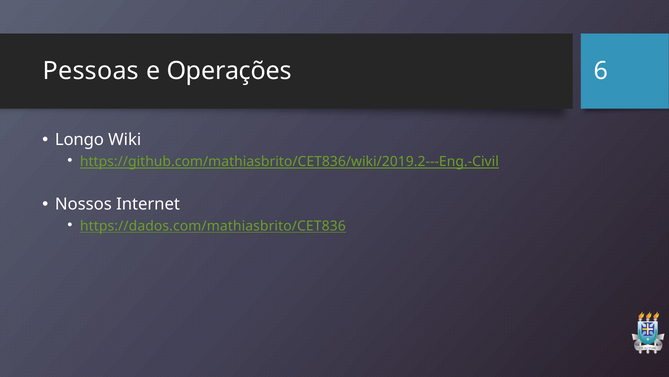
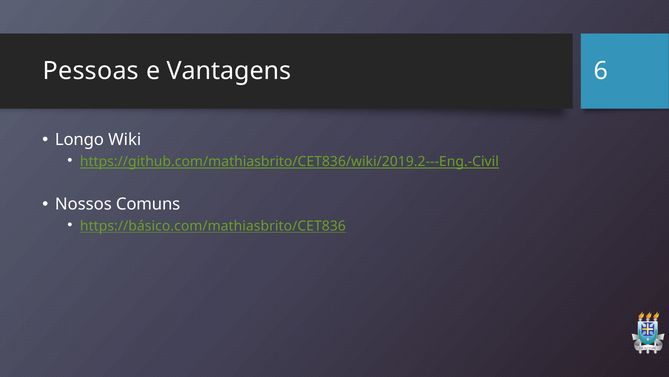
Operações: Operações -> Vantagens
Internet: Internet -> Comuns
https://dados.com/mathiasbrito/CET836: https://dados.com/mathiasbrito/CET836 -> https://básico.com/mathiasbrito/CET836
